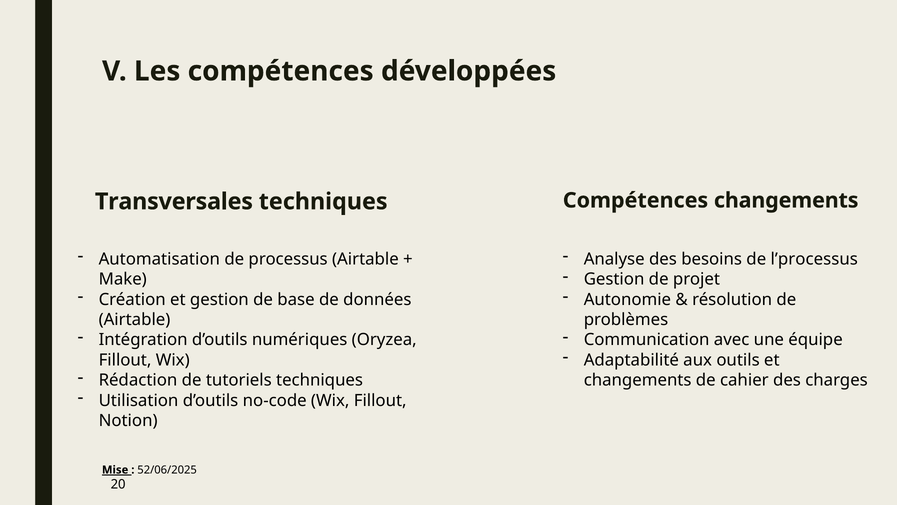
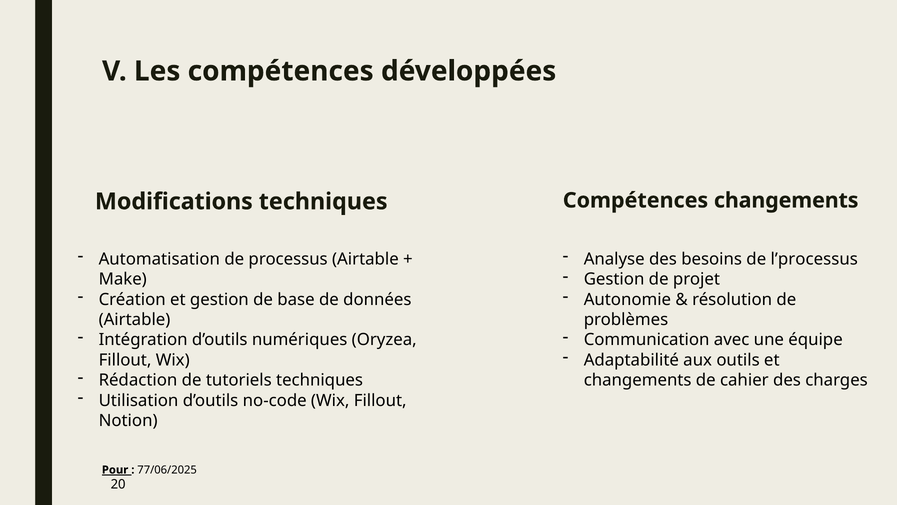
Transversales: Transversales -> Modifications
Mise: Mise -> Pour
52/06/2025: 52/06/2025 -> 77/06/2025
